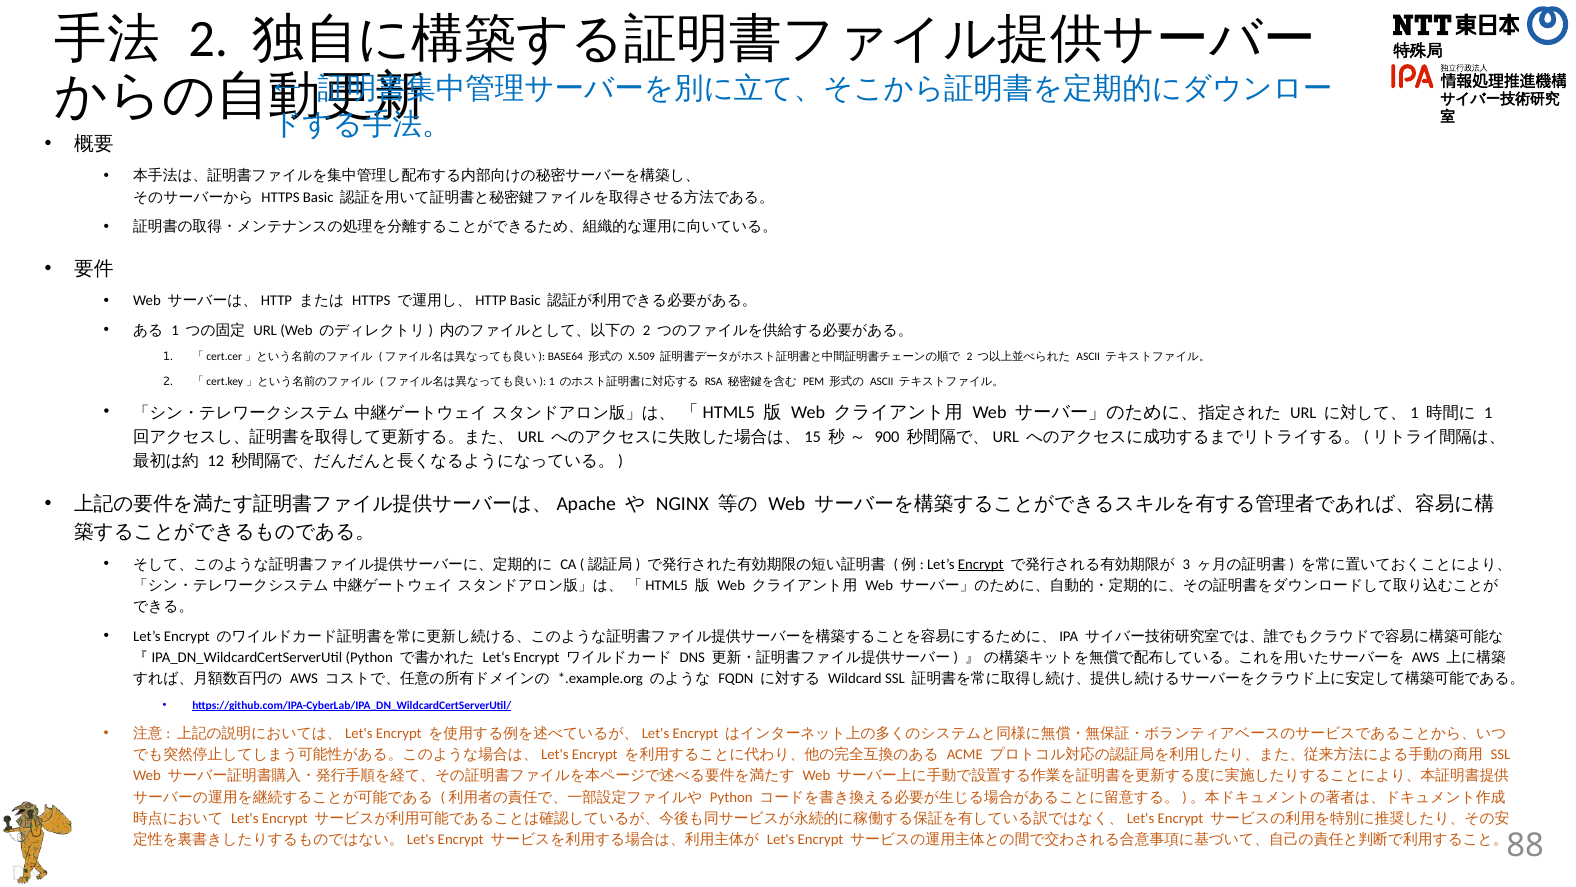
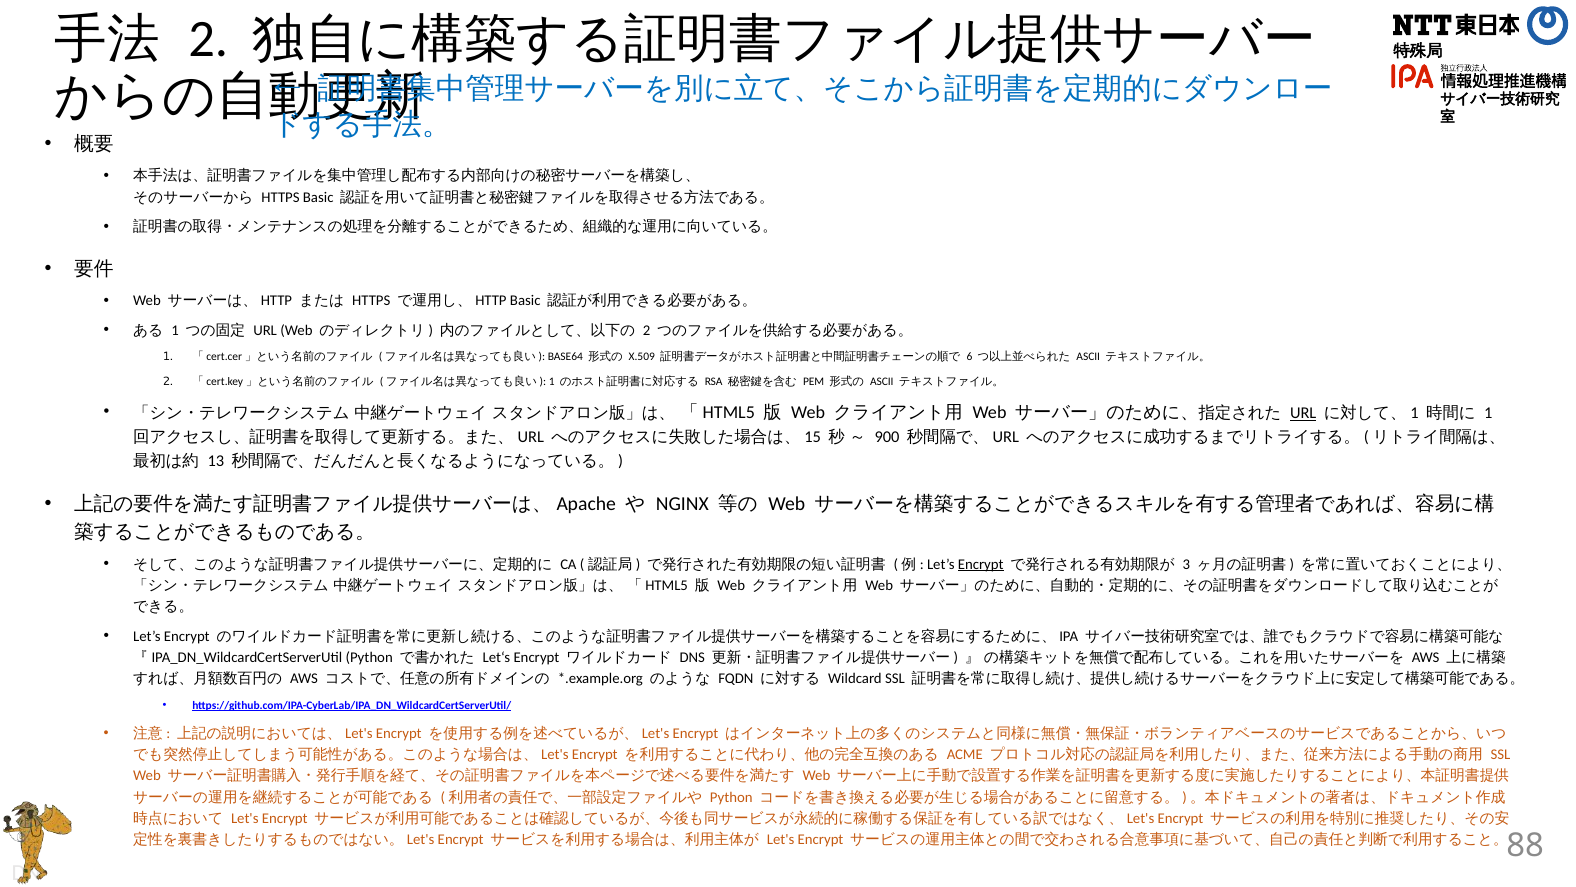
2 at (969, 357): 2 -> 6
URL at (1303, 413) underline: none -> present
12: 12 -> 13
